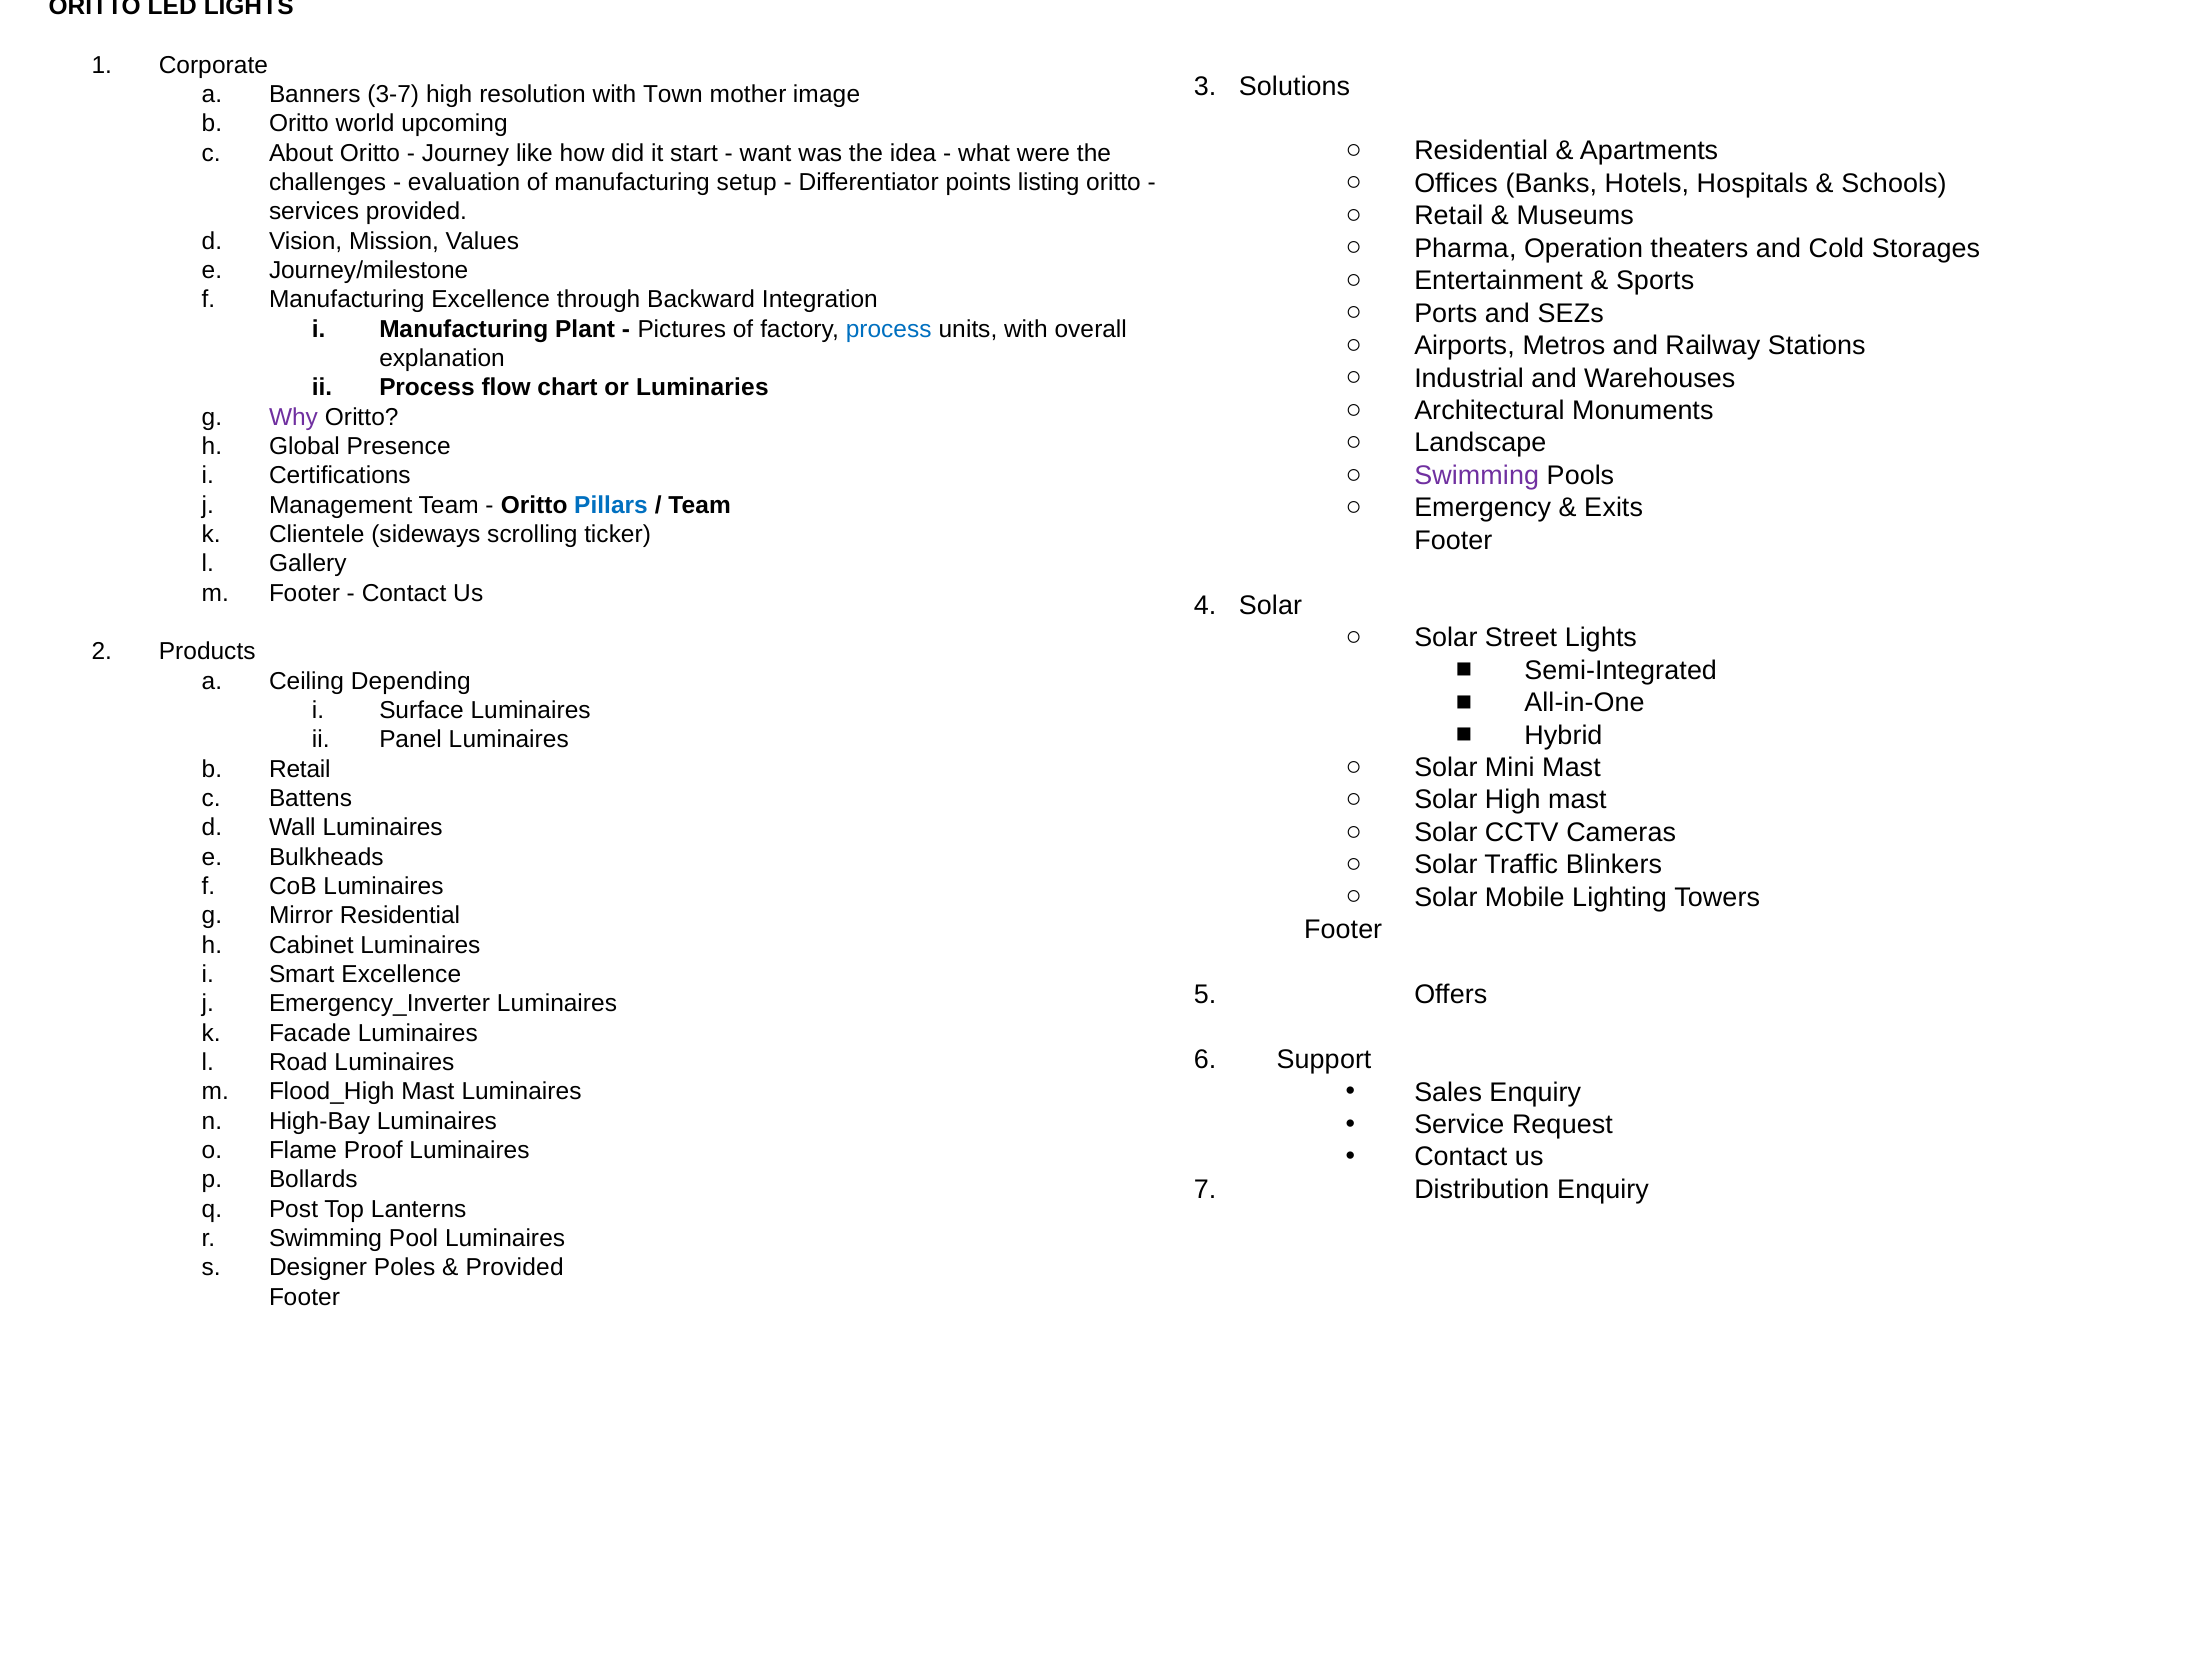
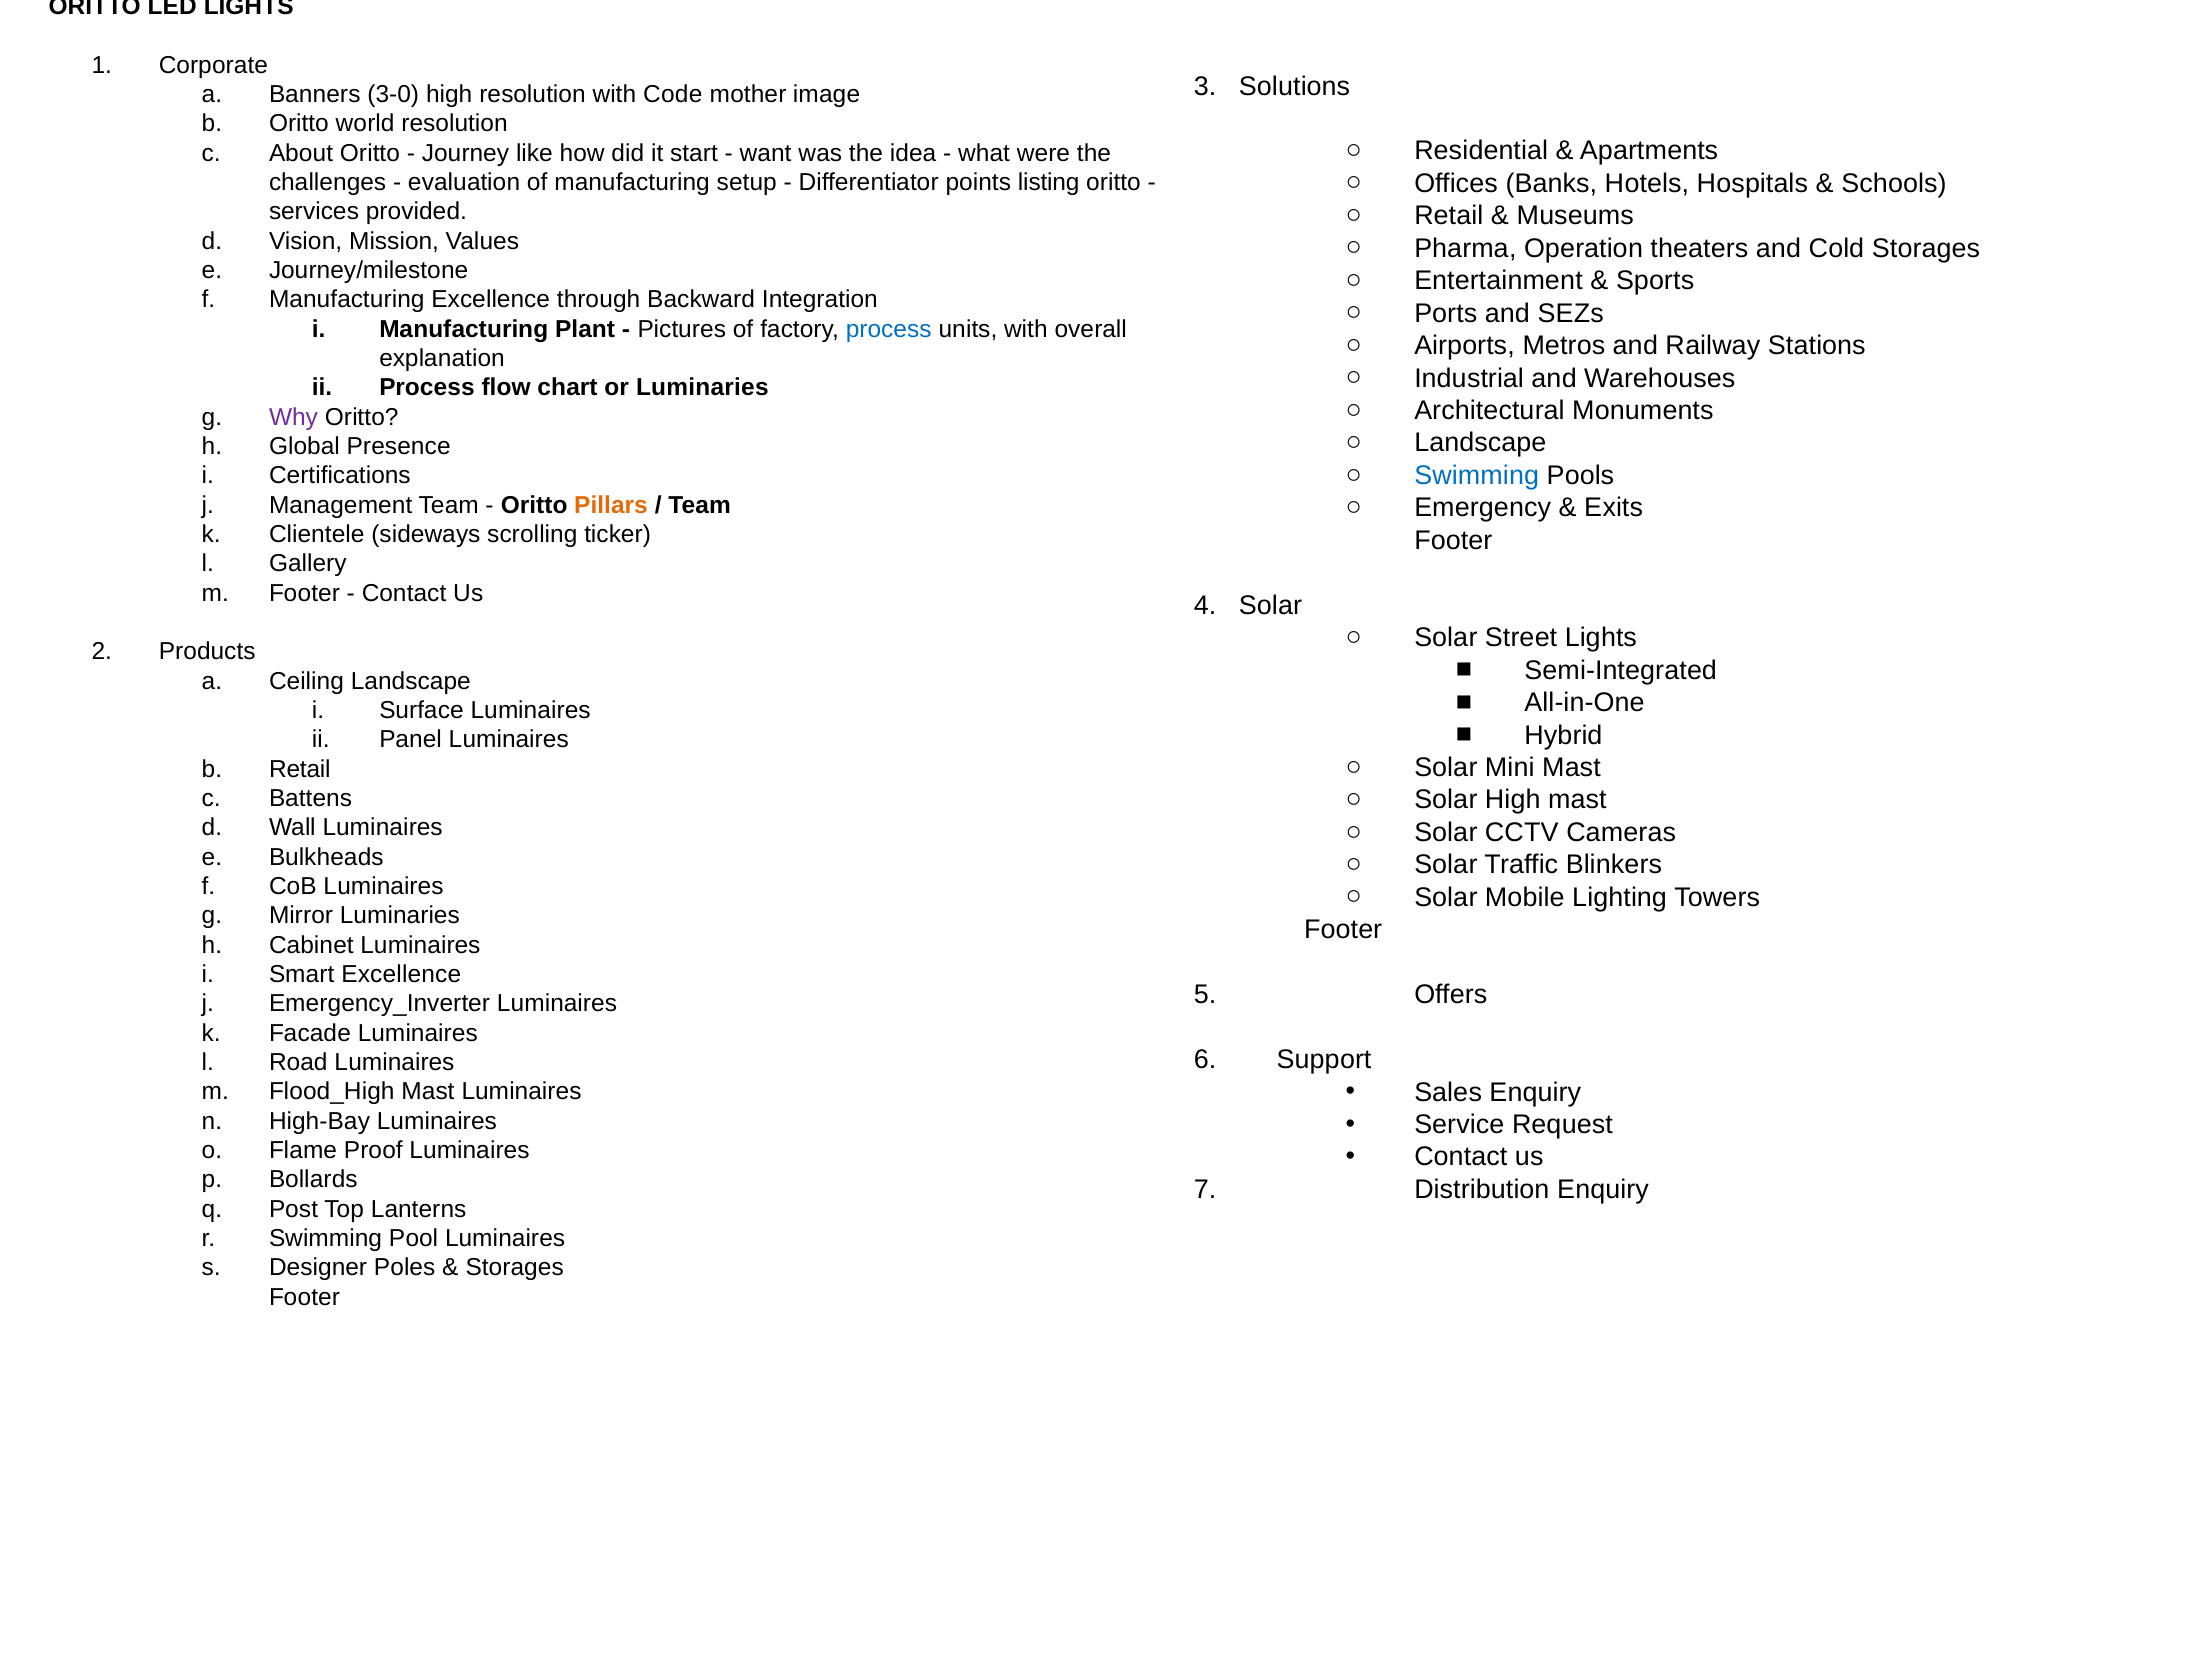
3-7: 3-7 -> 3-0
Town: Town -> Code
world upcoming: upcoming -> resolution
Swimming at (1477, 476) colour: purple -> blue
Pillars colour: blue -> orange
Ceiling Depending: Depending -> Landscape
Mirror Residential: Residential -> Luminaries
Provided at (515, 1268): Provided -> Storages
